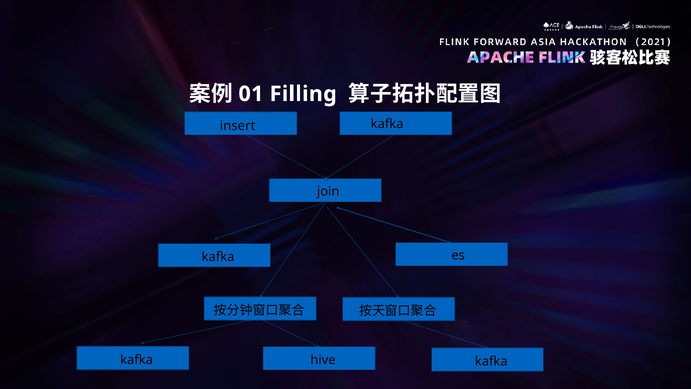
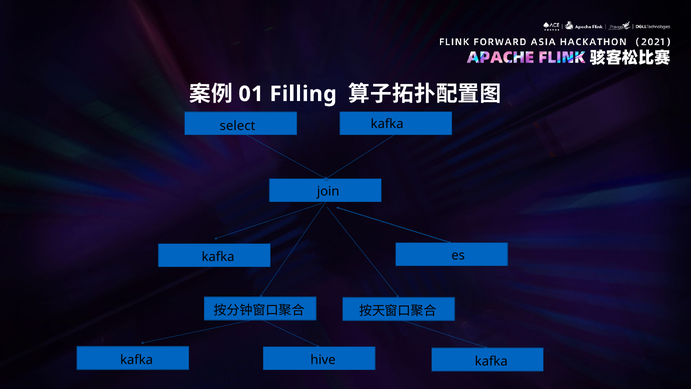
insert: insert -> select
